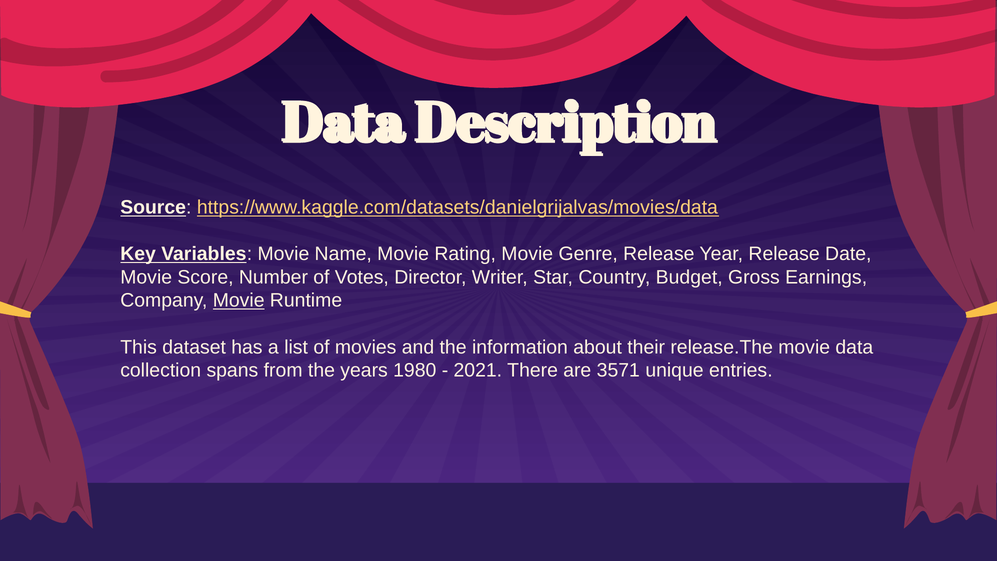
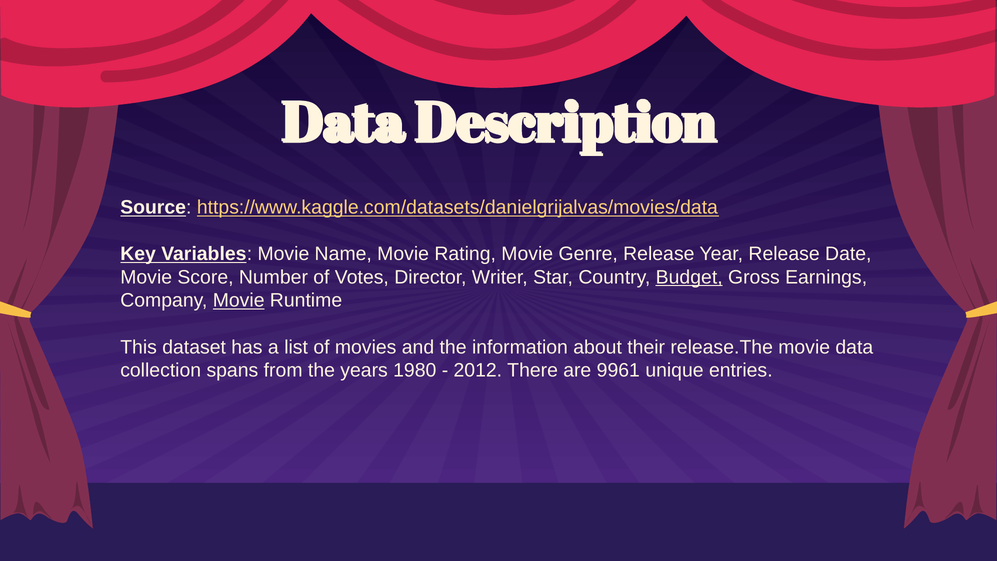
Budget underline: none -> present
2021: 2021 -> 2012
3571: 3571 -> 9961
